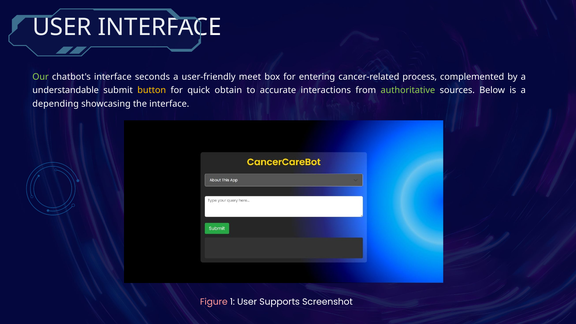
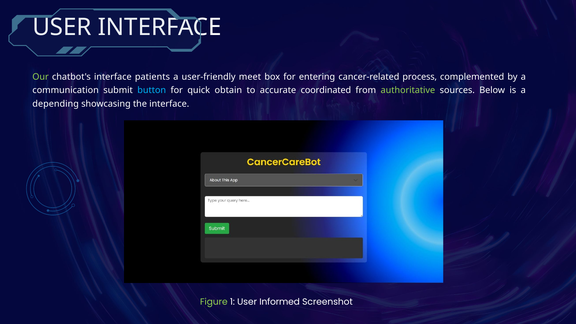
seconds: seconds -> patients
understandable: understandable -> communication
button colour: yellow -> light blue
interactions: interactions -> coordinated
Figure colour: pink -> light green
Supports: Supports -> Informed
